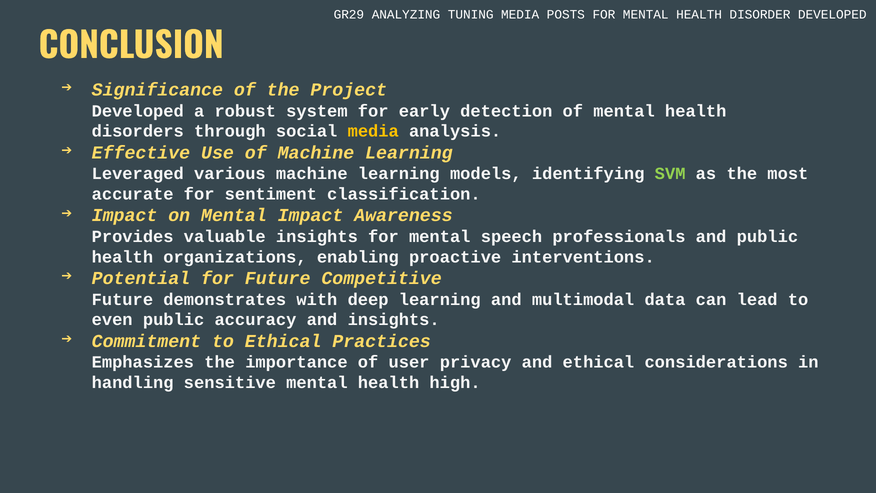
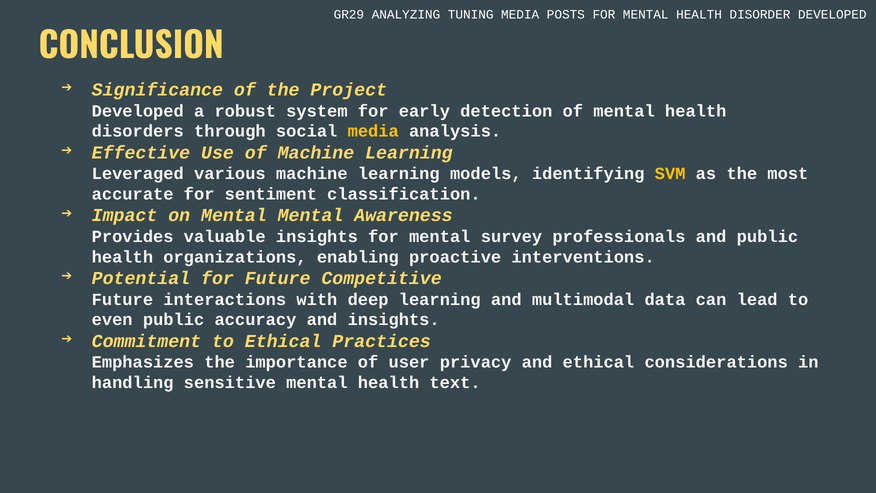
SVM colour: light green -> yellow
Mental Impact: Impact -> Mental
speech: speech -> survey
demonstrates: demonstrates -> interactions
high: high -> text
